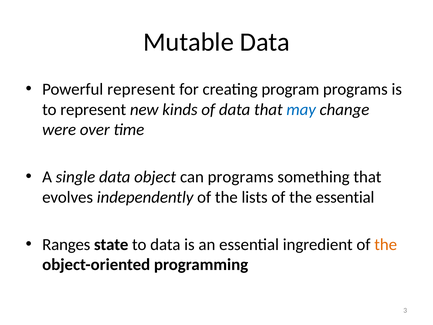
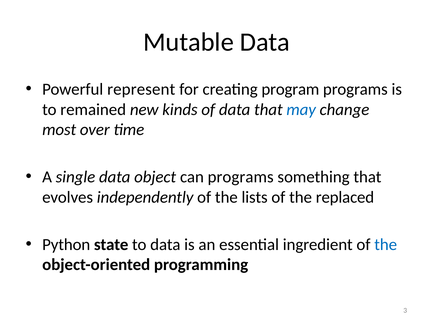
to represent: represent -> remained
were: were -> most
the essential: essential -> replaced
Ranges: Ranges -> Python
the at (386, 244) colour: orange -> blue
